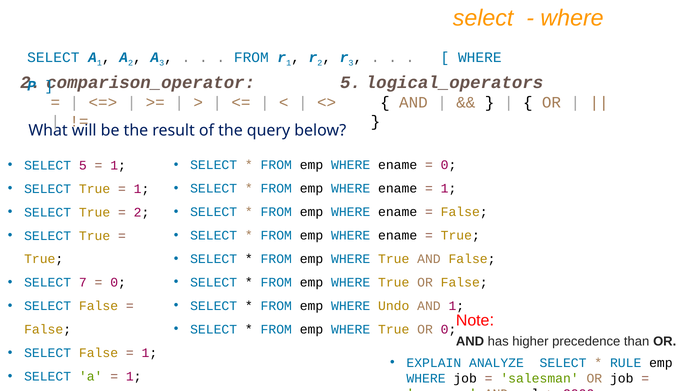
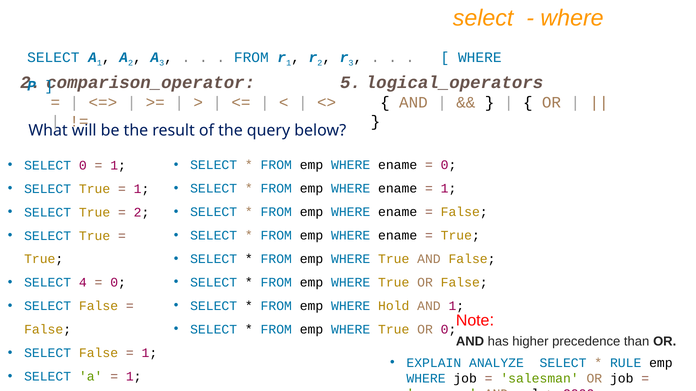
SELECT 5: 5 -> 0
7: 7 -> 4
Undo: Undo -> Hold
